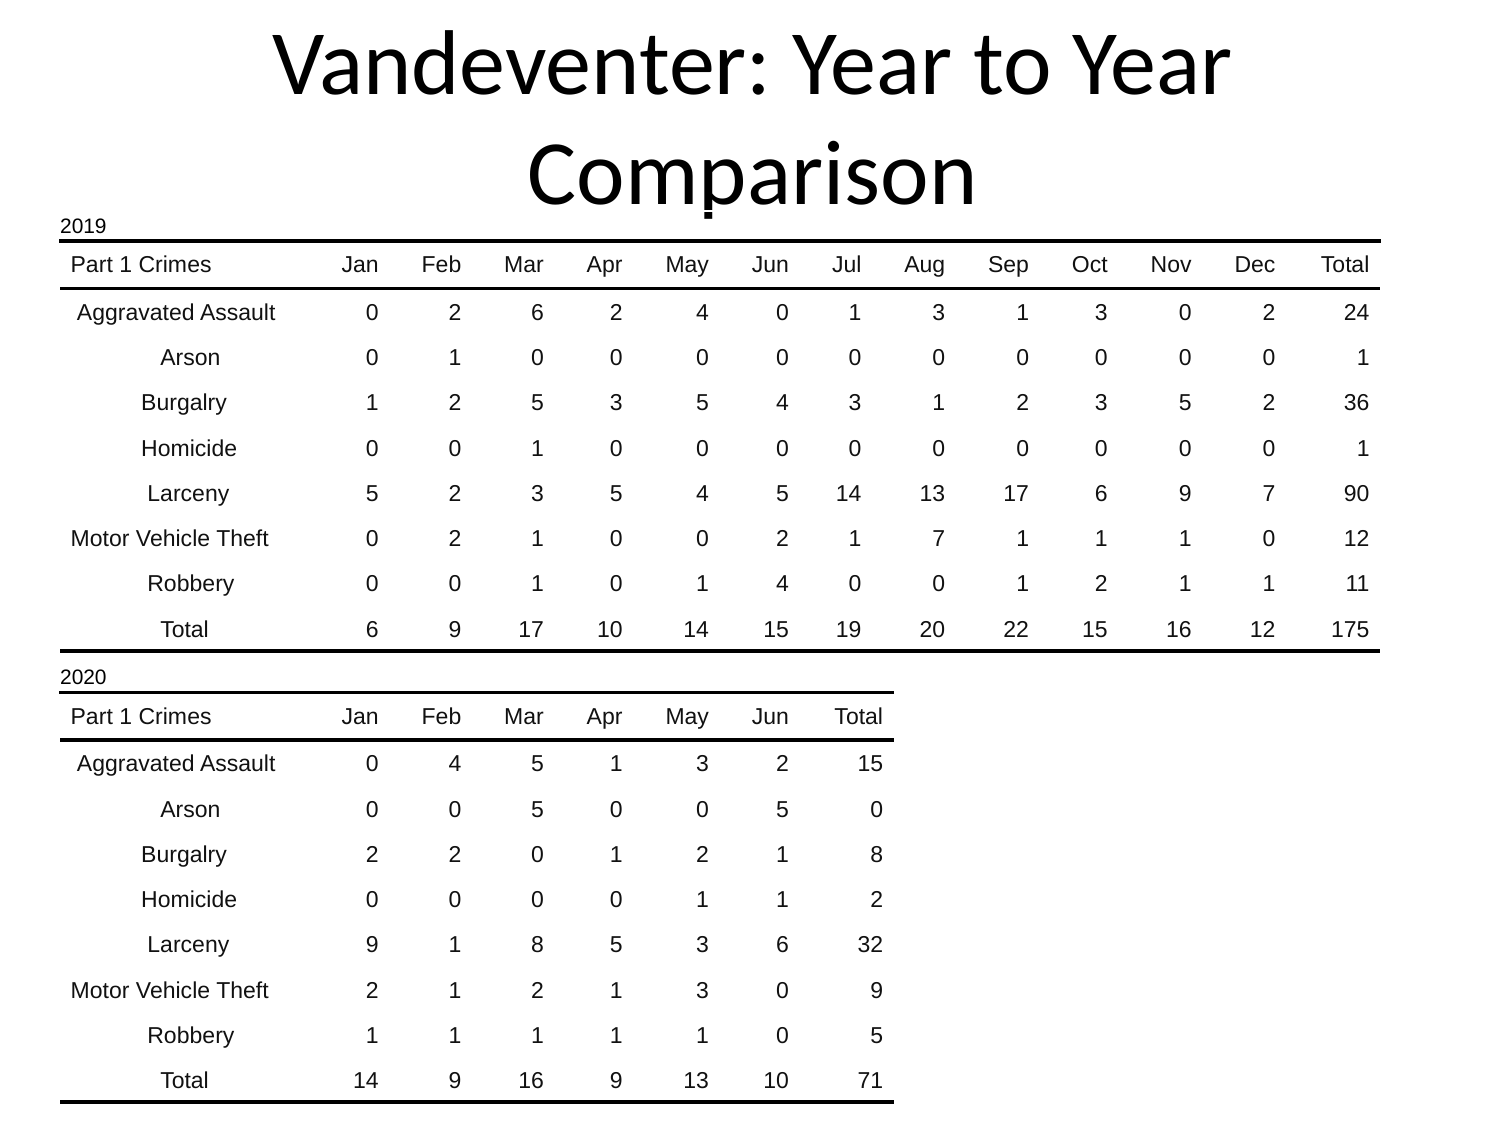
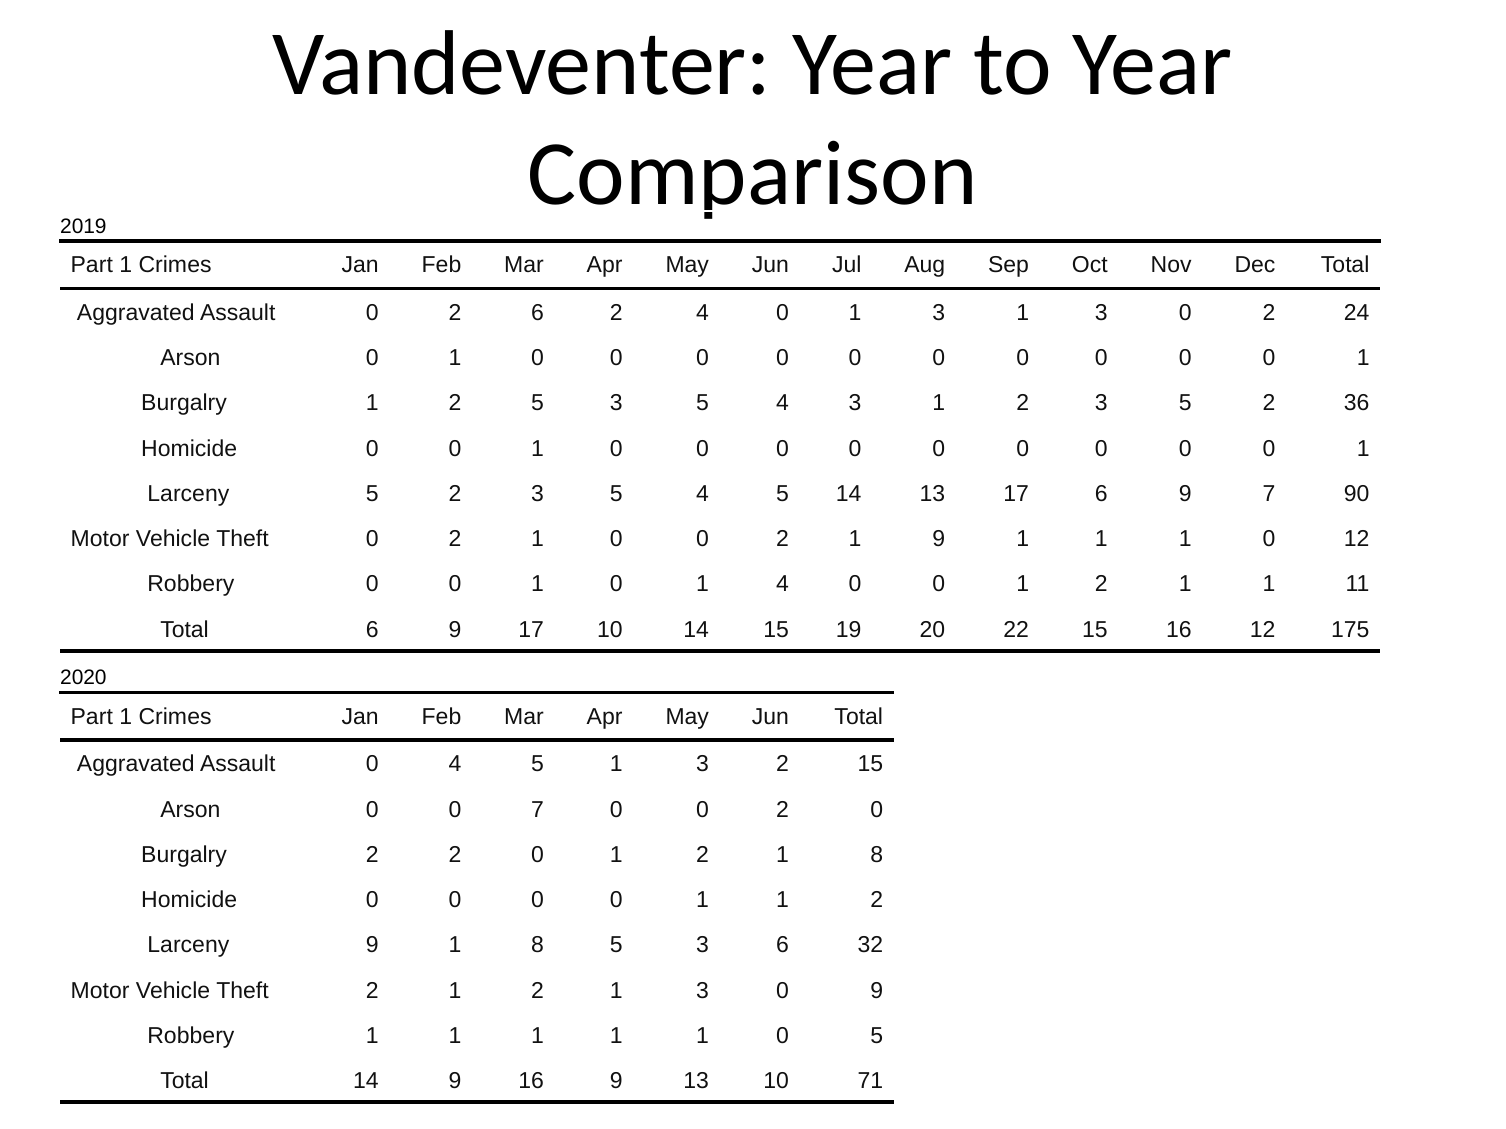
1 7: 7 -> 9
Arson 0 0 5: 5 -> 7
5 at (783, 810): 5 -> 2
